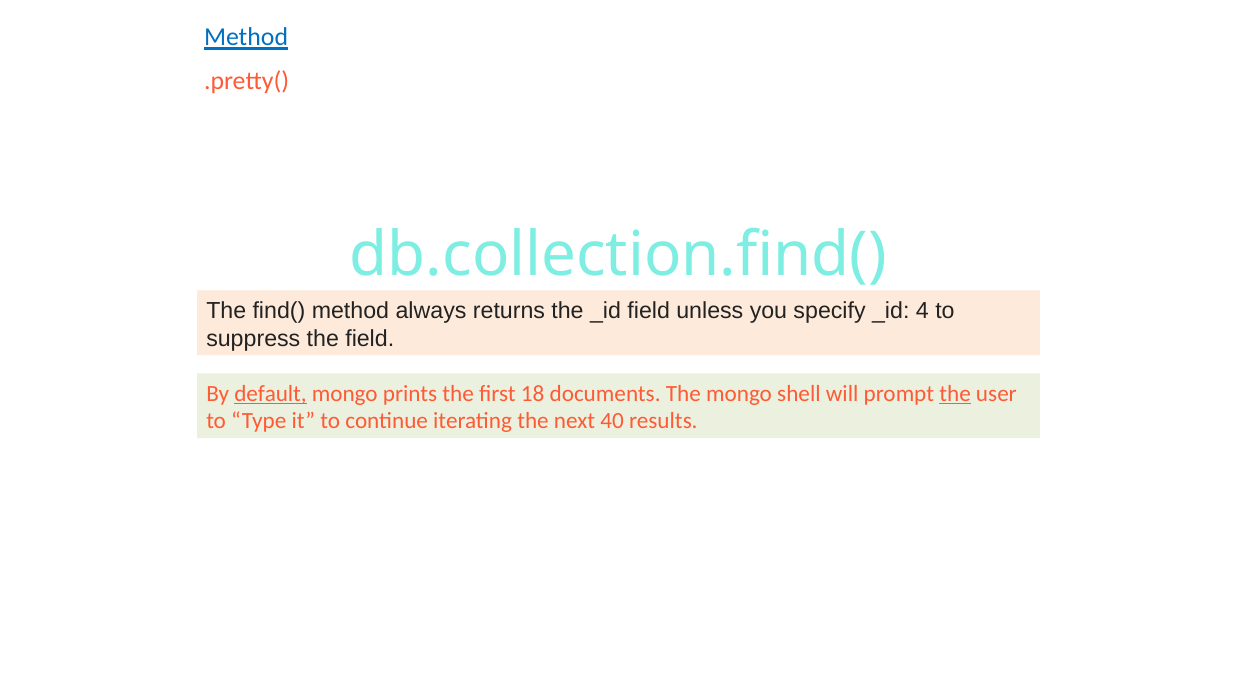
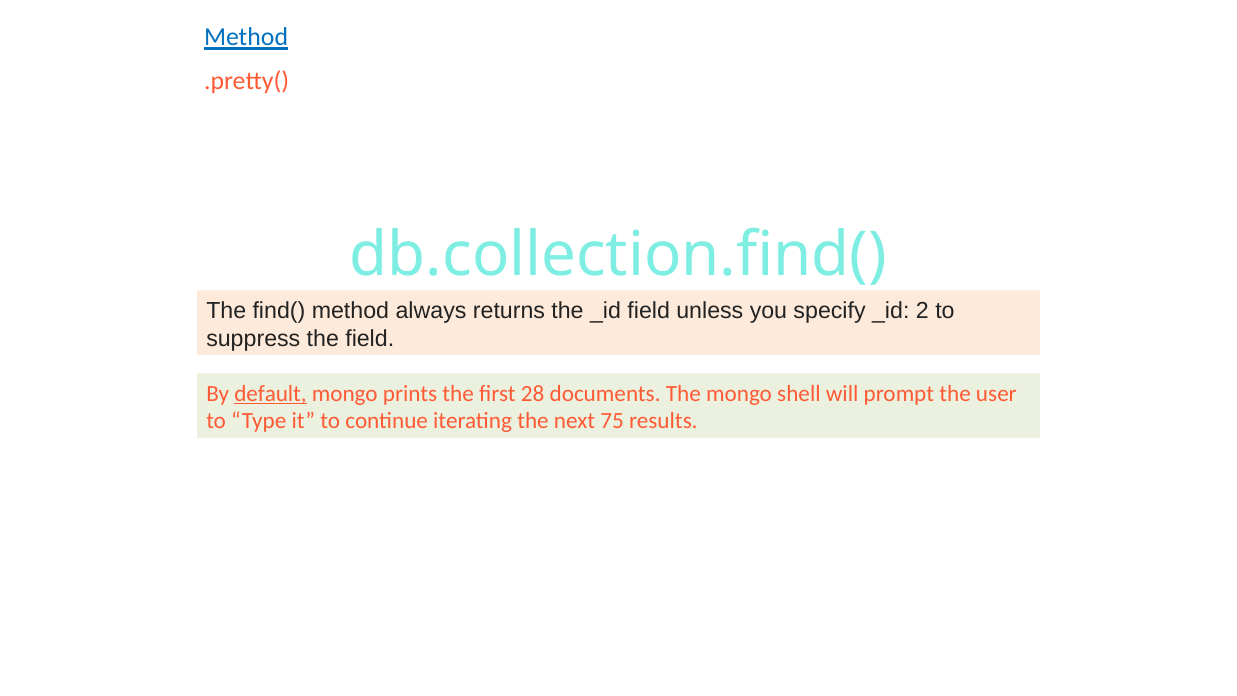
4: 4 -> 2
18: 18 -> 28
the at (955, 393) underline: present -> none
40: 40 -> 75
